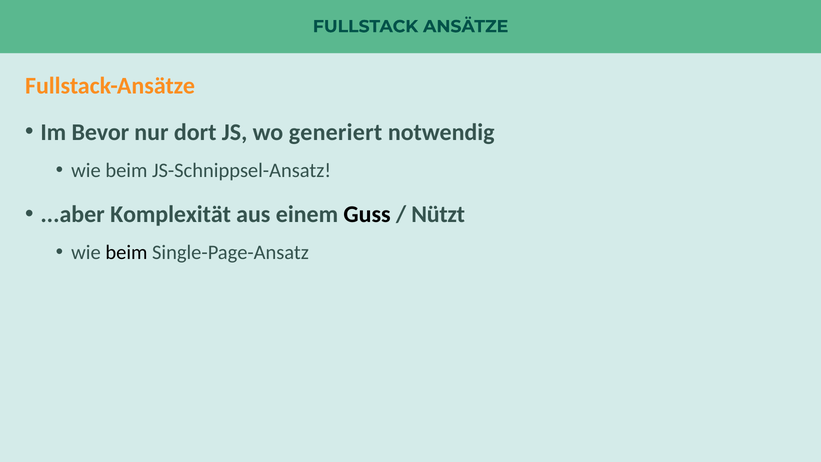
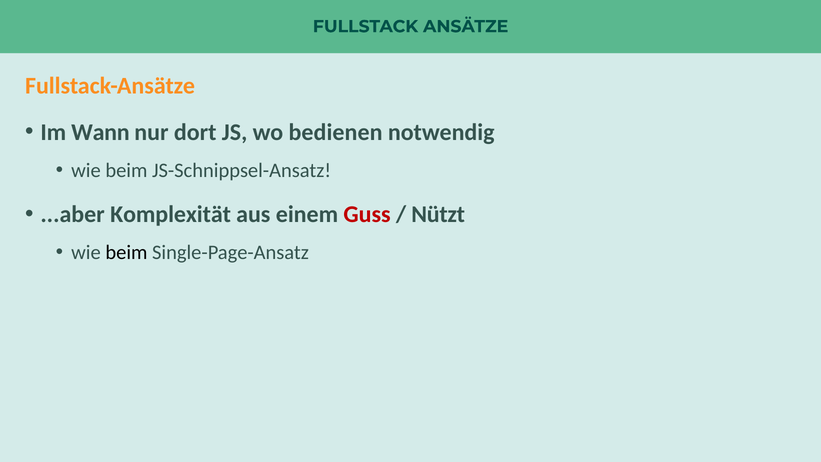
Bevor: Bevor -> Wann
generiert: generiert -> bedienen
Guss colour: black -> red
